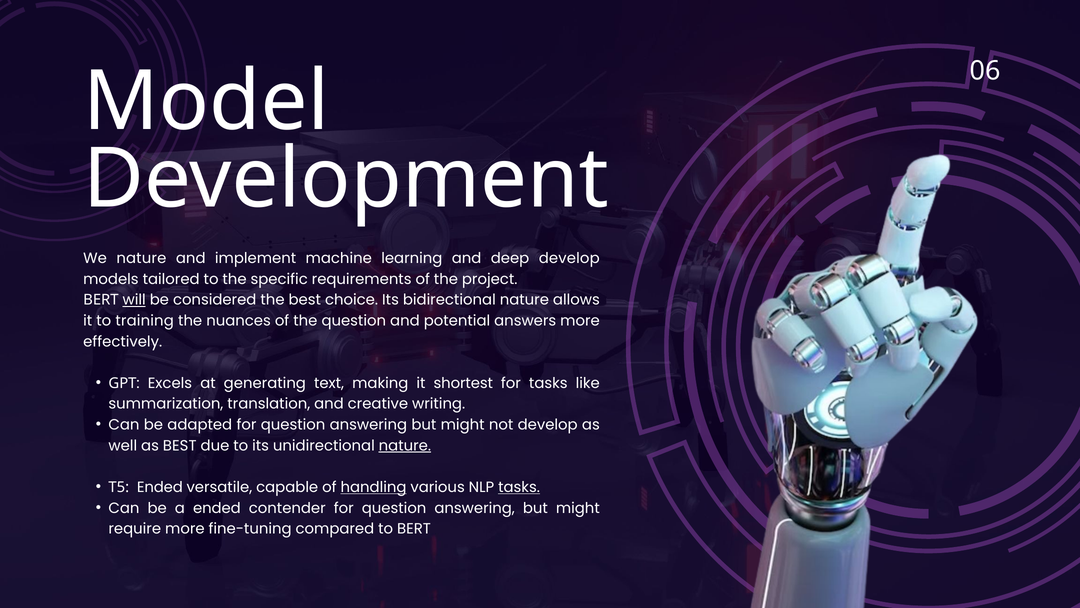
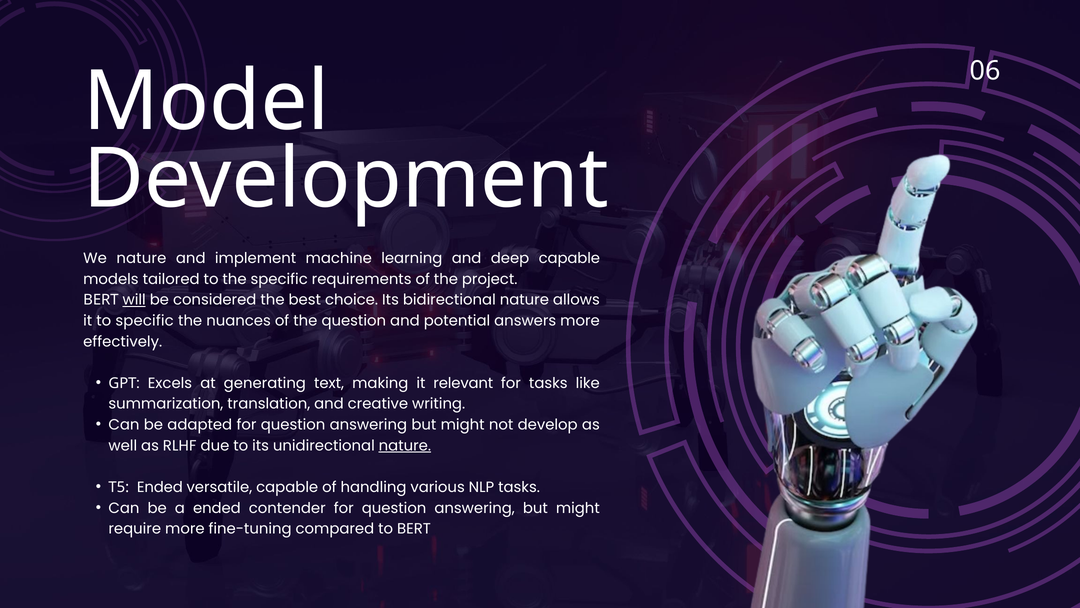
deep develop: develop -> capable
to training: training -> specific
shortest: shortest -> relevant
as BEST: BEST -> RLHF
handling underline: present -> none
tasks at (519, 487) underline: present -> none
